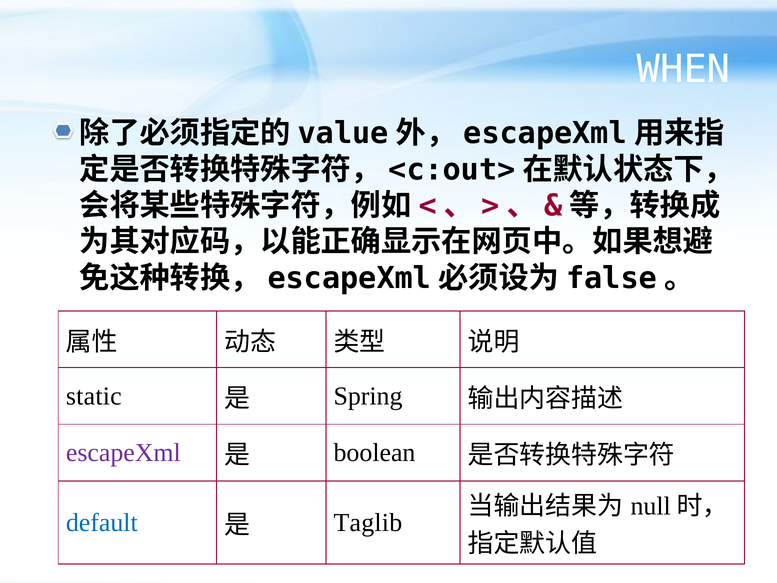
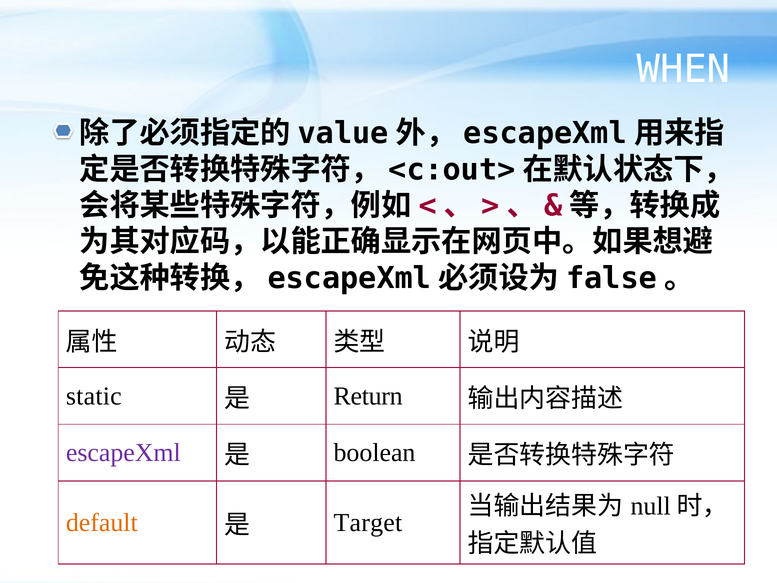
Spring: Spring -> Return
default colour: blue -> orange
Taglib: Taglib -> Target
